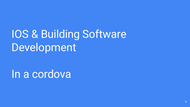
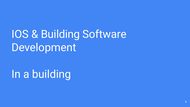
a cordova: cordova -> building
